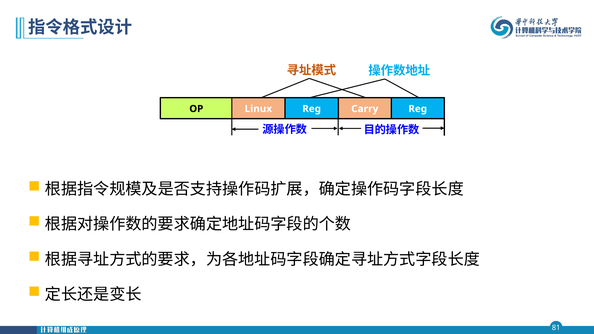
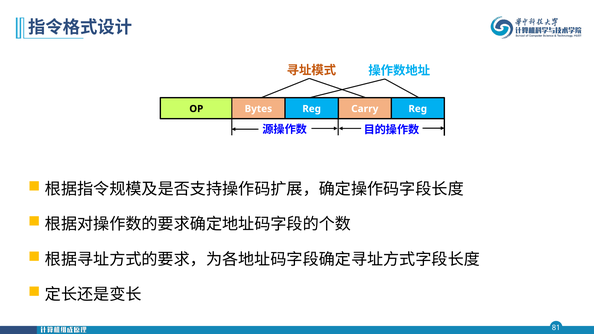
Linux: Linux -> Bytes
